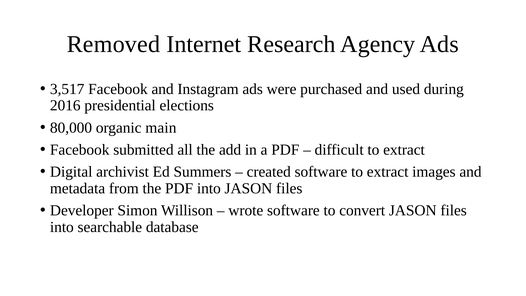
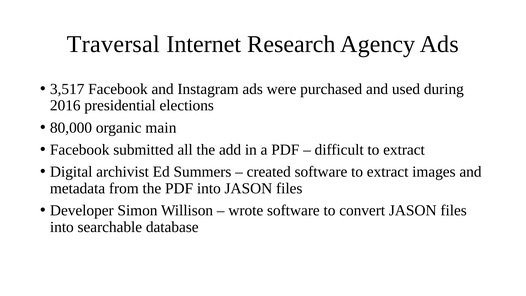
Removed: Removed -> Traversal
